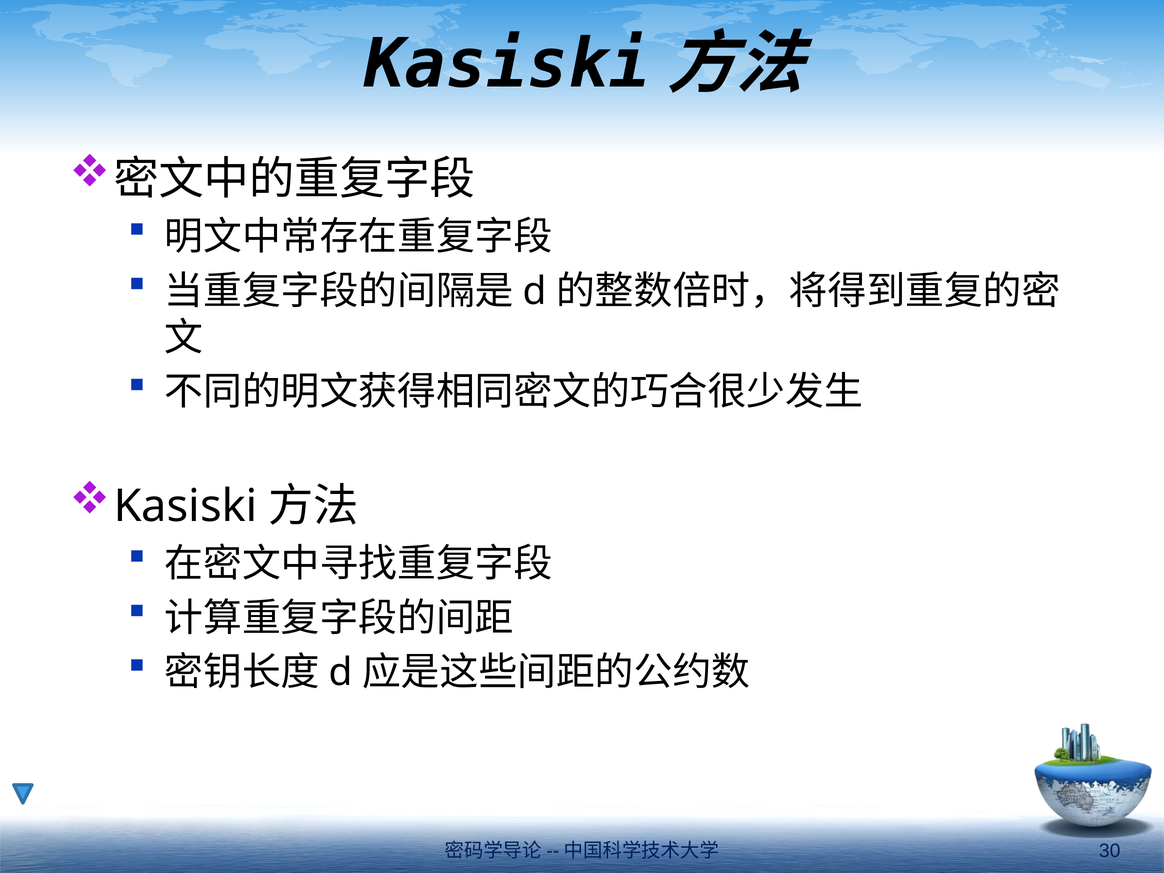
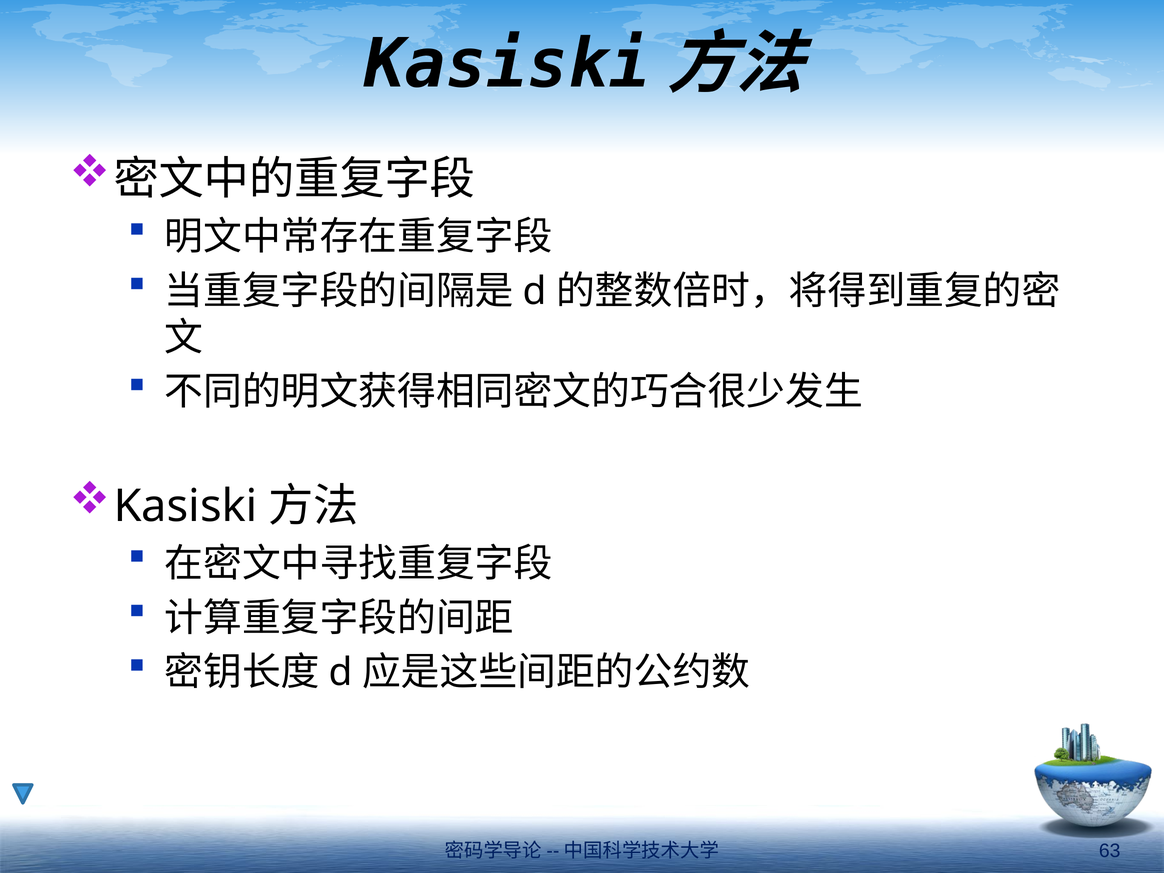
30: 30 -> 63
